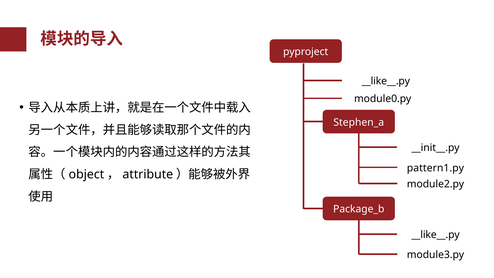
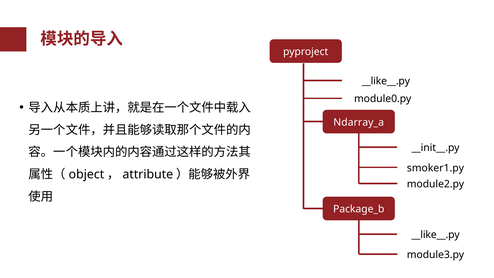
Stephen_a: Stephen_a -> Ndarray_a
pattern1.py: pattern1.py -> smoker1.py
